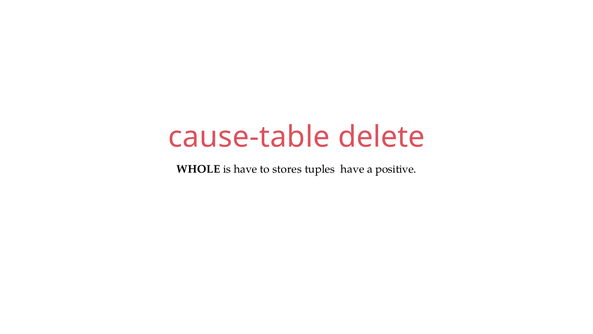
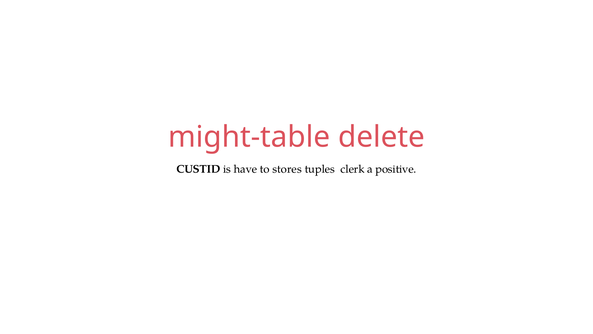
cause-table: cause-table -> might-table
WHOLE: WHOLE -> CUSTID
tuples have: have -> clerk
